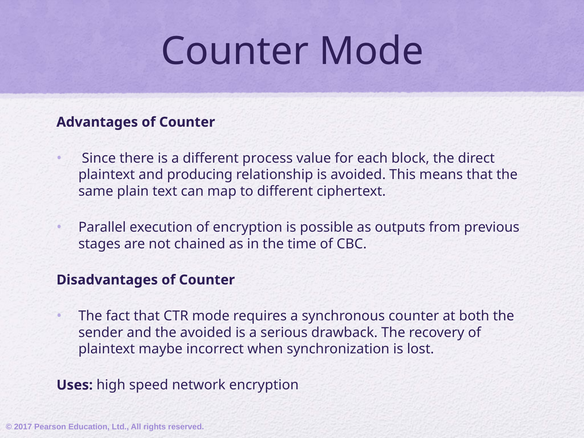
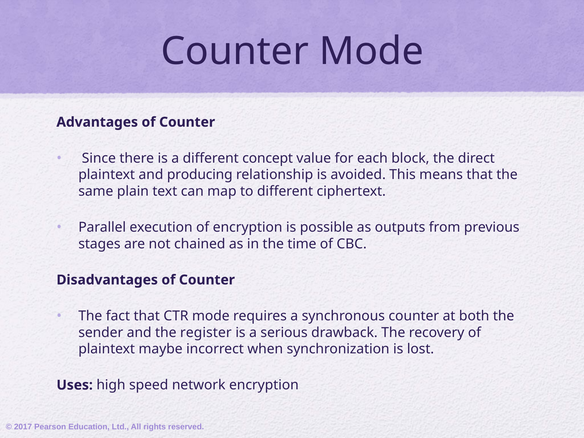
process: process -> concept
the avoided: avoided -> register
